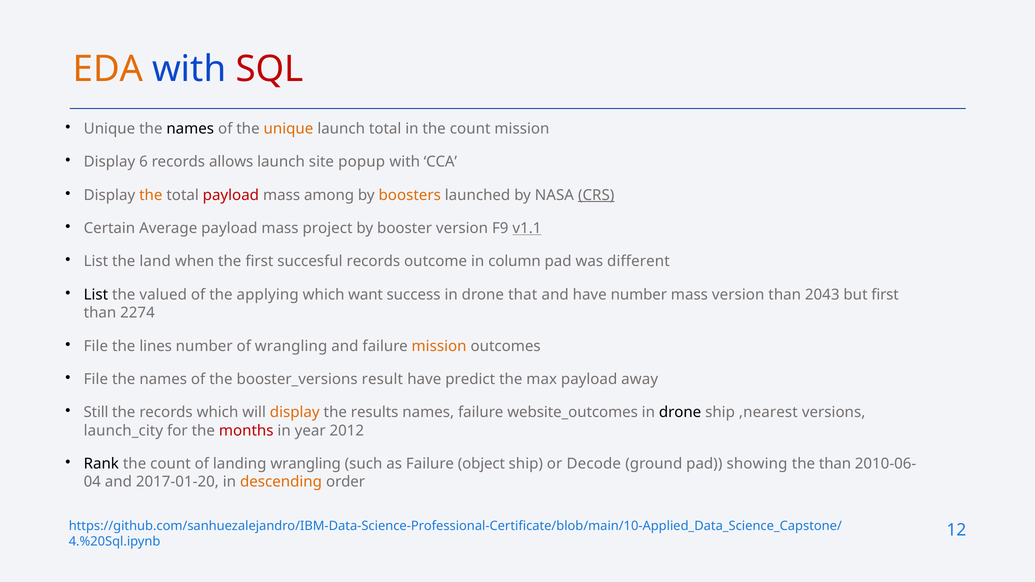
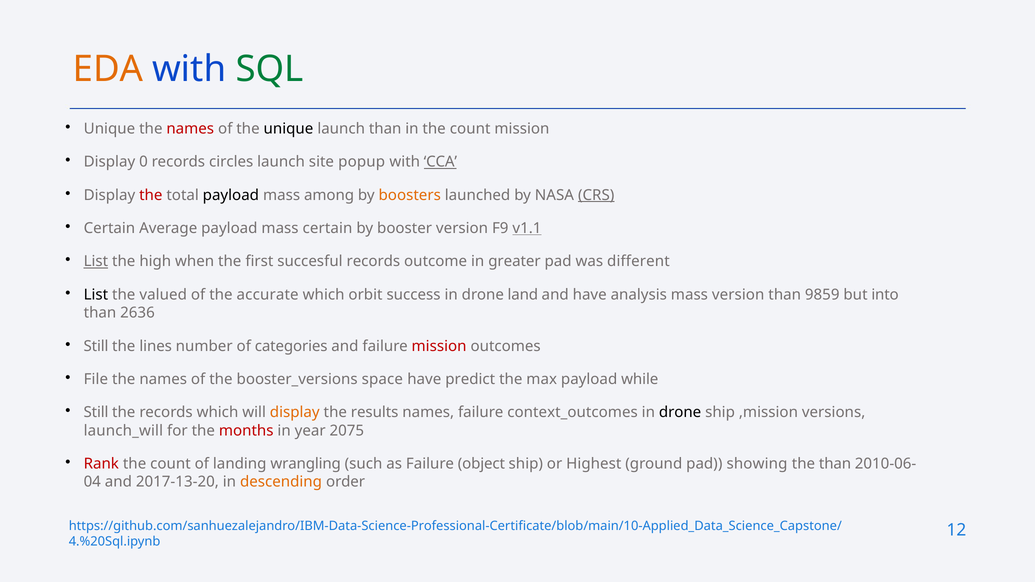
SQL colour: red -> green
names at (190, 129) colour: black -> red
unique at (288, 129) colour: orange -> black
launch total: total -> than
6: 6 -> 0
allows: allows -> circles
CCA underline: none -> present
the at (151, 195) colour: orange -> red
payload at (231, 195) colour: red -> black
mass project: project -> certain
List at (96, 262) underline: none -> present
land: land -> high
column: column -> greater
applying: applying -> accurate
want: want -> orbit
that: that -> land
have number: number -> analysis
2043: 2043 -> 9859
but first: first -> into
2274: 2274 -> 2636
File at (96, 346): File -> Still
of wrangling: wrangling -> categories
mission at (439, 346) colour: orange -> red
result: result -> space
away: away -> while
website_outcomes: website_outcomes -> context_outcomes
,nearest: ,nearest -> ,mission
launch_city: launch_city -> launch_will
2012: 2012 -> 2075
Rank colour: black -> red
Decode: Decode -> Highest
2017-01-20: 2017-01-20 -> 2017-13-20
